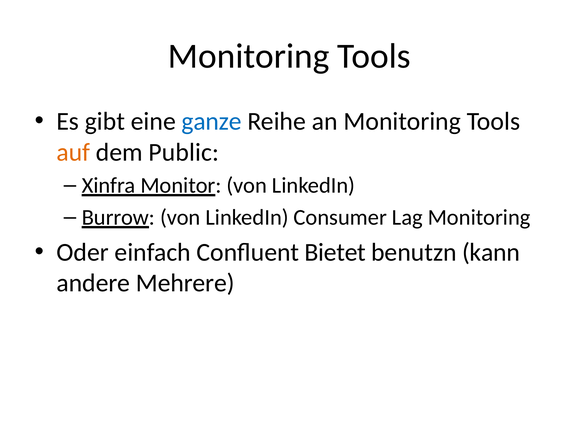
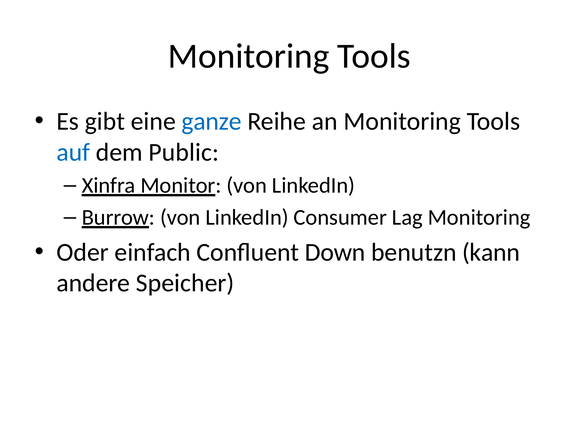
auf colour: orange -> blue
Bietet: Bietet -> Down
Mehrere: Mehrere -> Speicher
